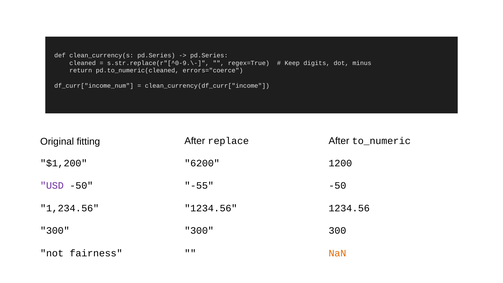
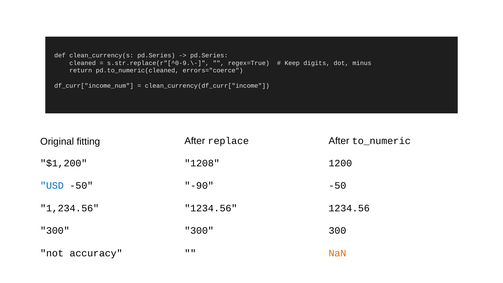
6200: 6200 -> 1208
USD colour: purple -> blue
-55: -55 -> -90
fairness: fairness -> accuracy
